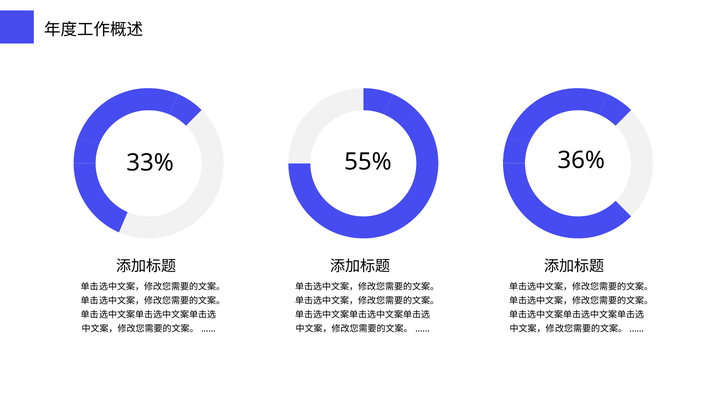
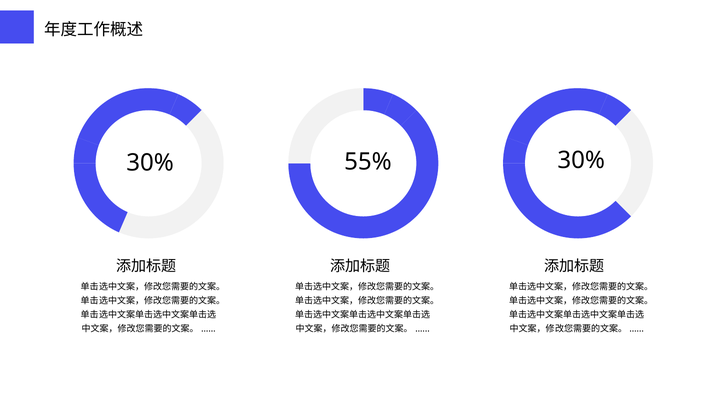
33% at (150, 163): 33% -> 30%
55% 36%: 36% -> 30%
